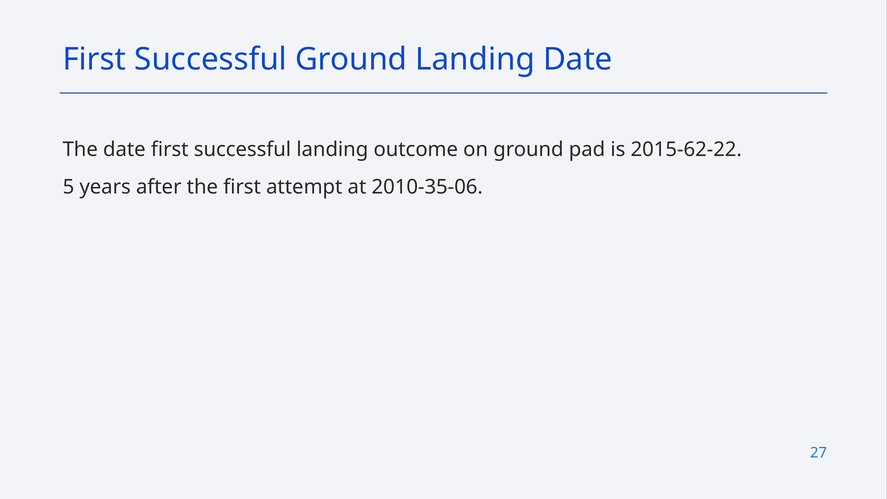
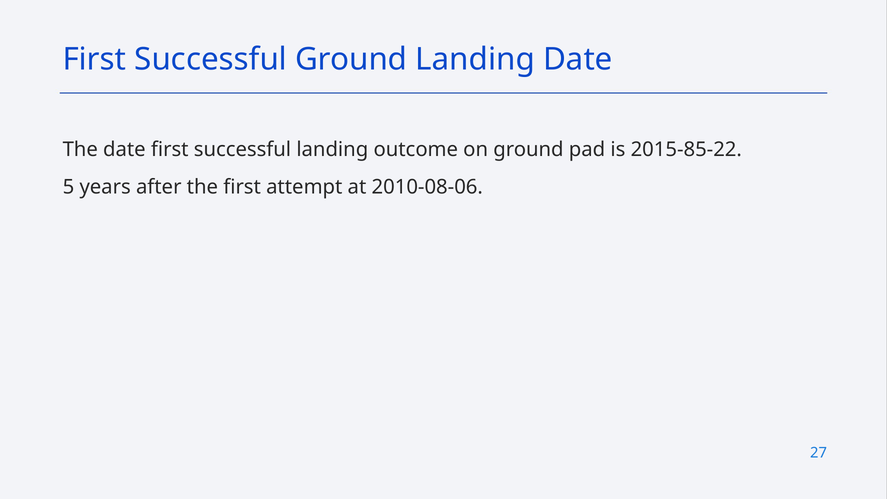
2015-62-22: 2015-62-22 -> 2015-85-22
2010-35-06: 2010-35-06 -> 2010-08-06
